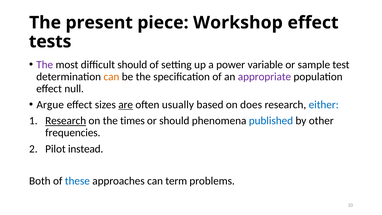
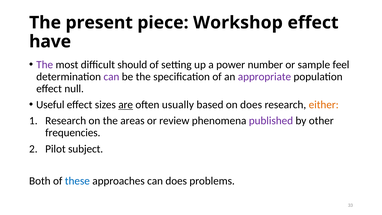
tests: tests -> have
variable: variable -> number
test: test -> feel
can at (111, 77) colour: orange -> purple
Argue: Argue -> Useful
either colour: blue -> orange
Research at (66, 121) underline: present -> none
times: times -> areas
or should: should -> review
published colour: blue -> purple
instead: instead -> subject
can term: term -> does
